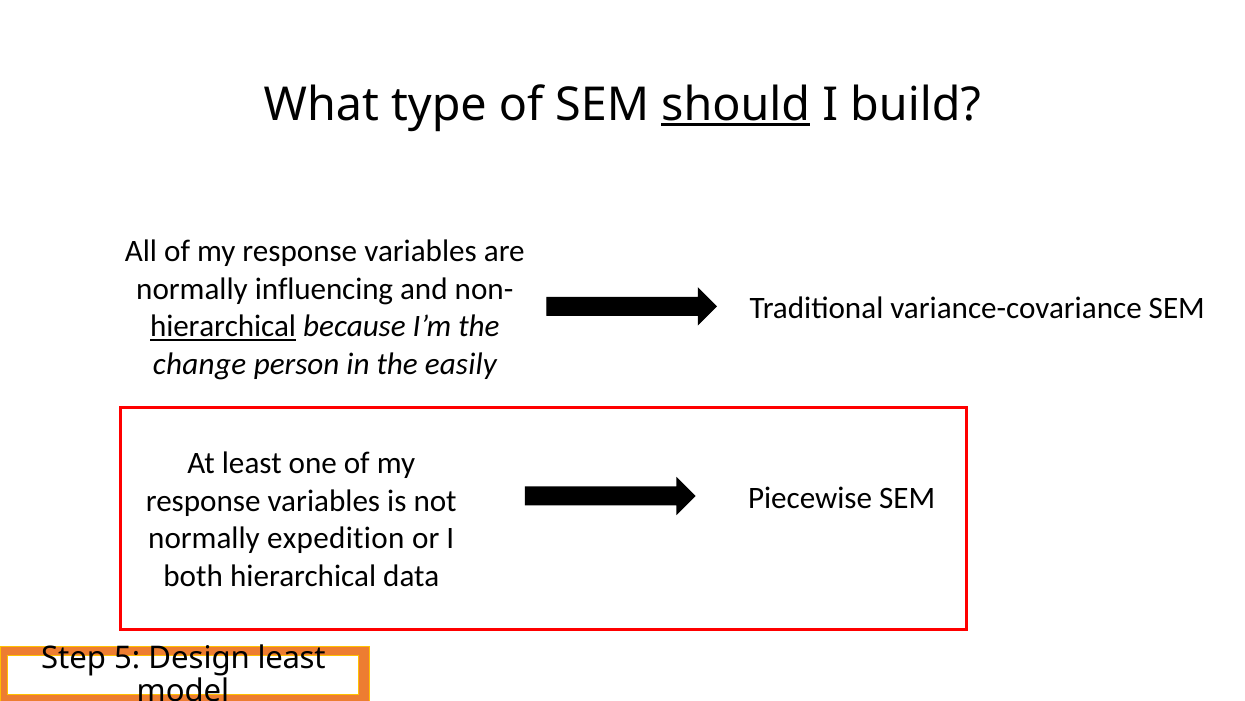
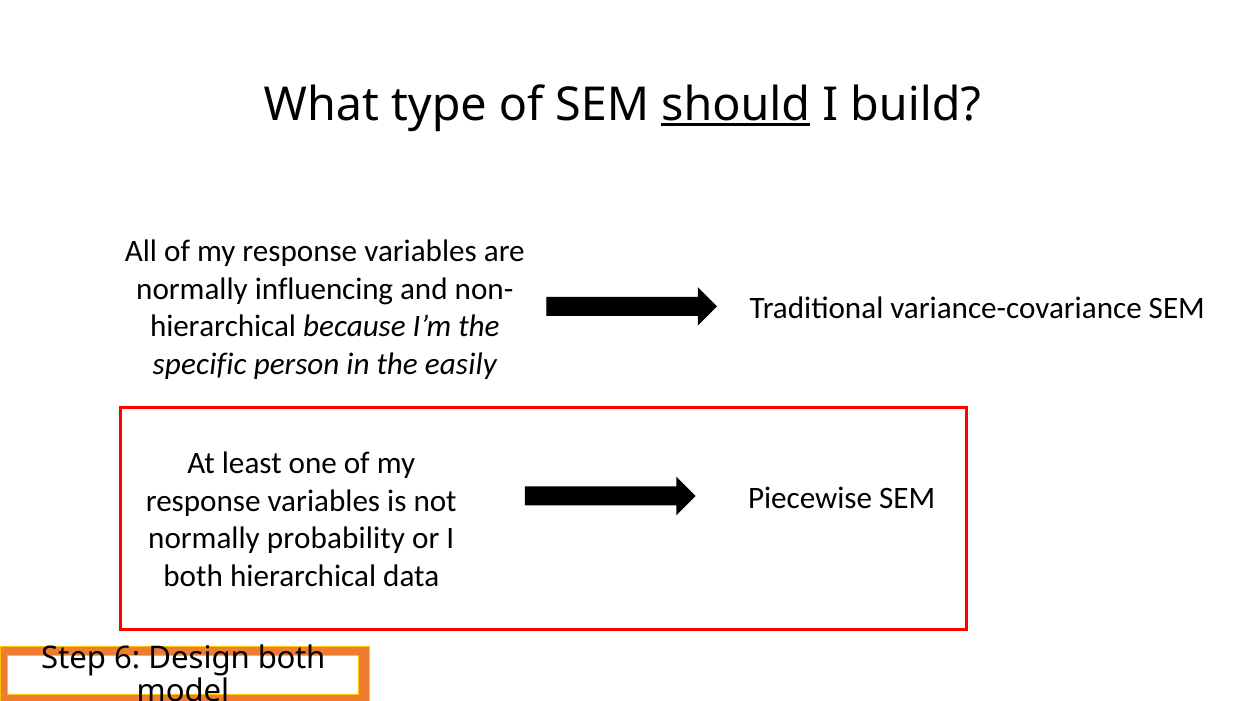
hierarchical at (223, 326) underline: present -> none
change: change -> specific
expedition: expedition -> probability
5: 5 -> 6
Design least: least -> both
